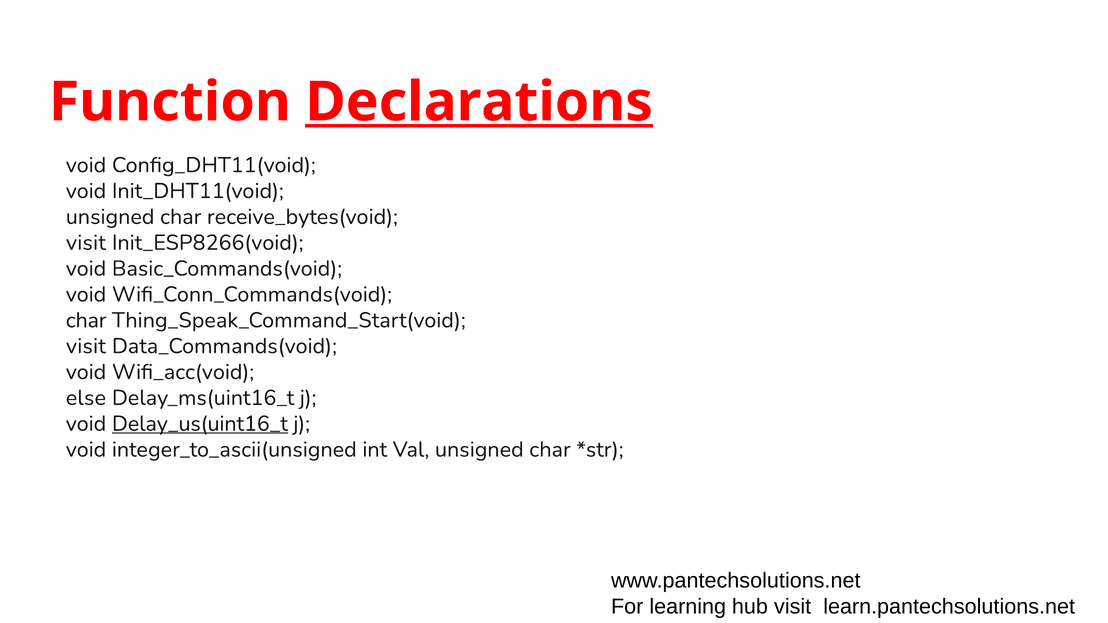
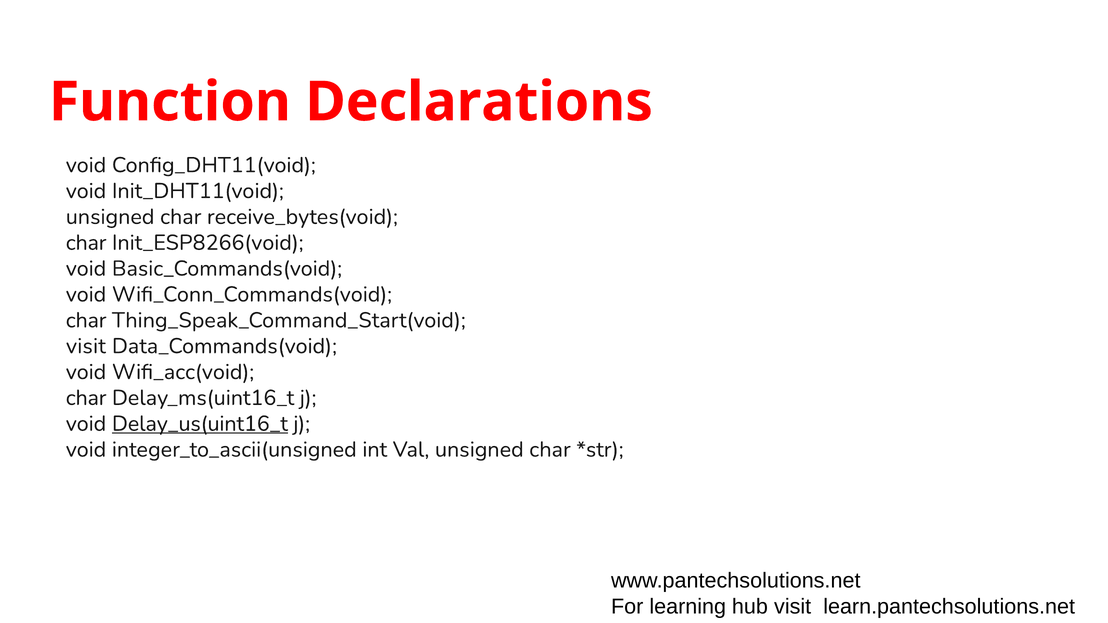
Declarations underline: present -> none
visit at (86, 243): visit -> char
else at (86, 398): else -> char
